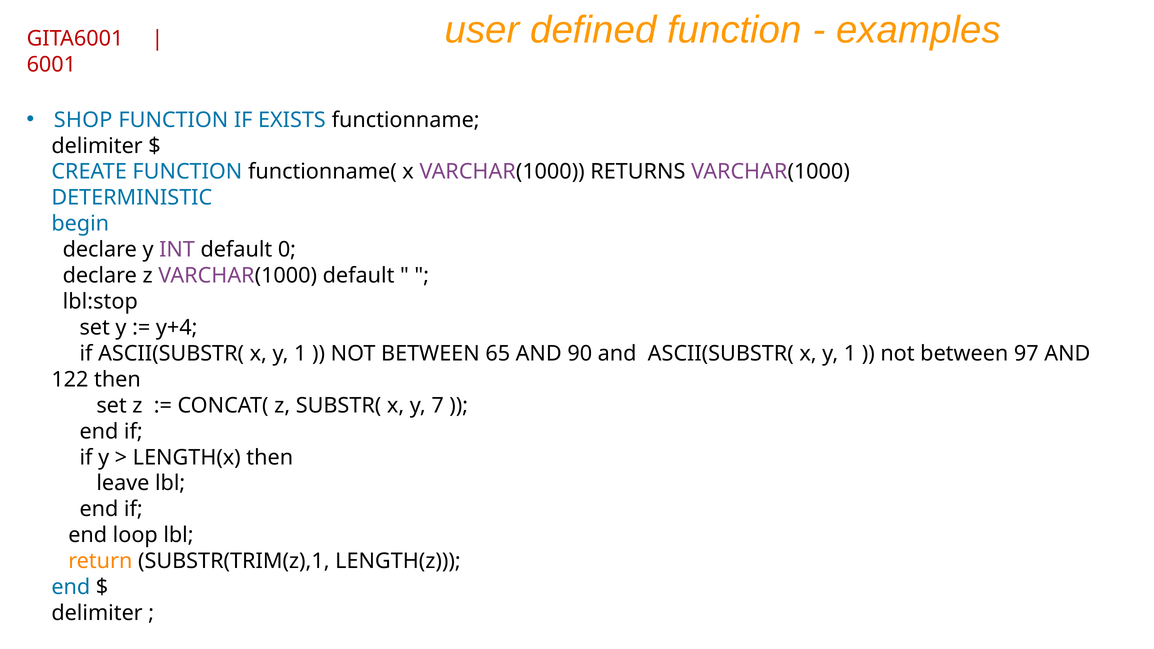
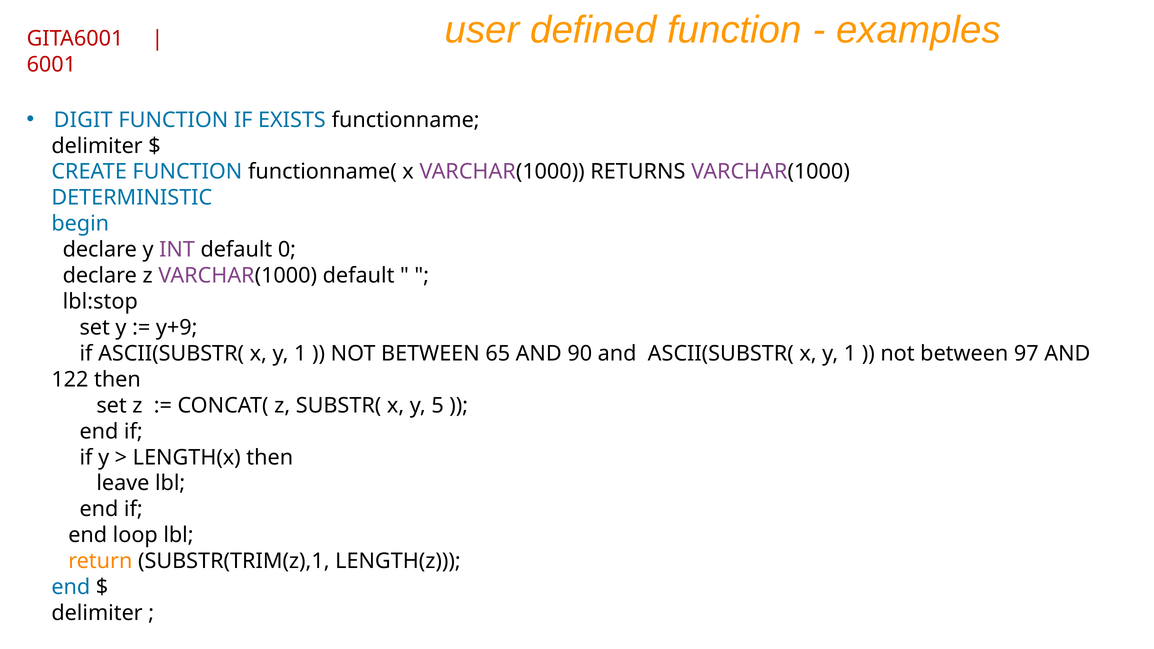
SHOP: SHOP -> DIGIT
y+4: y+4 -> y+9
7: 7 -> 5
